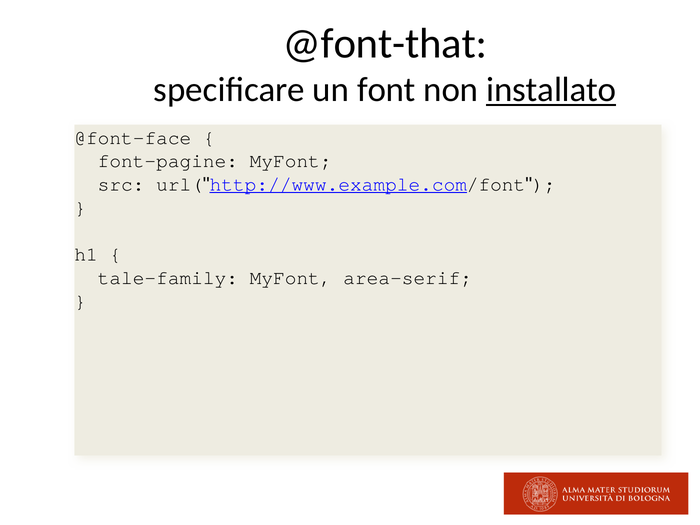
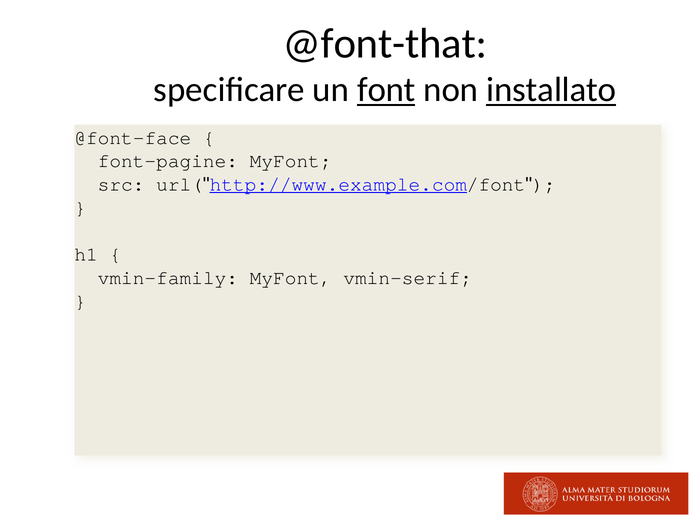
font underline: none -> present
tale-family: tale-family -> vmin-family
area-serif: area-serif -> vmin-serif
